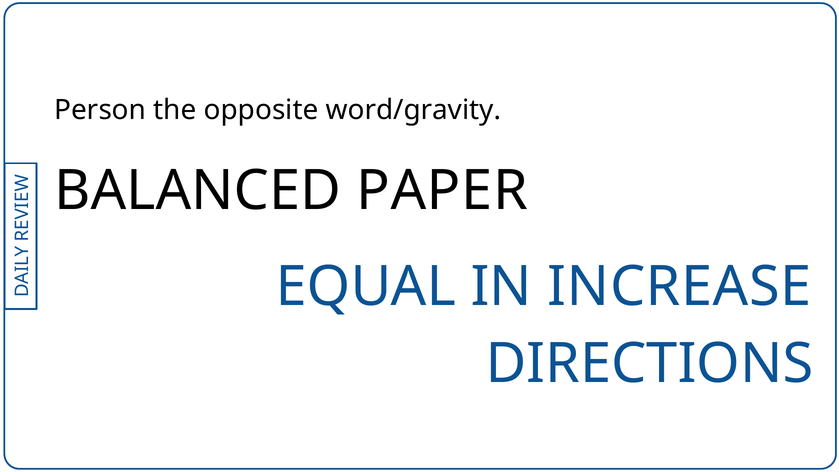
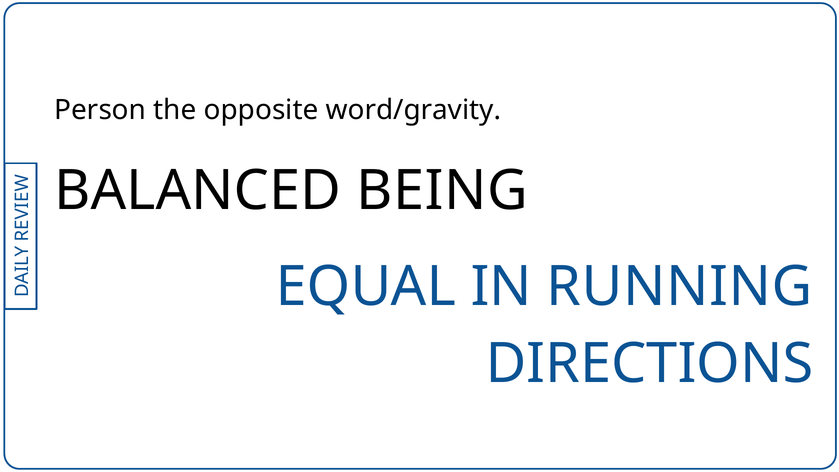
PAPER: PAPER -> BEING
INCREASE: INCREASE -> RUNNING
